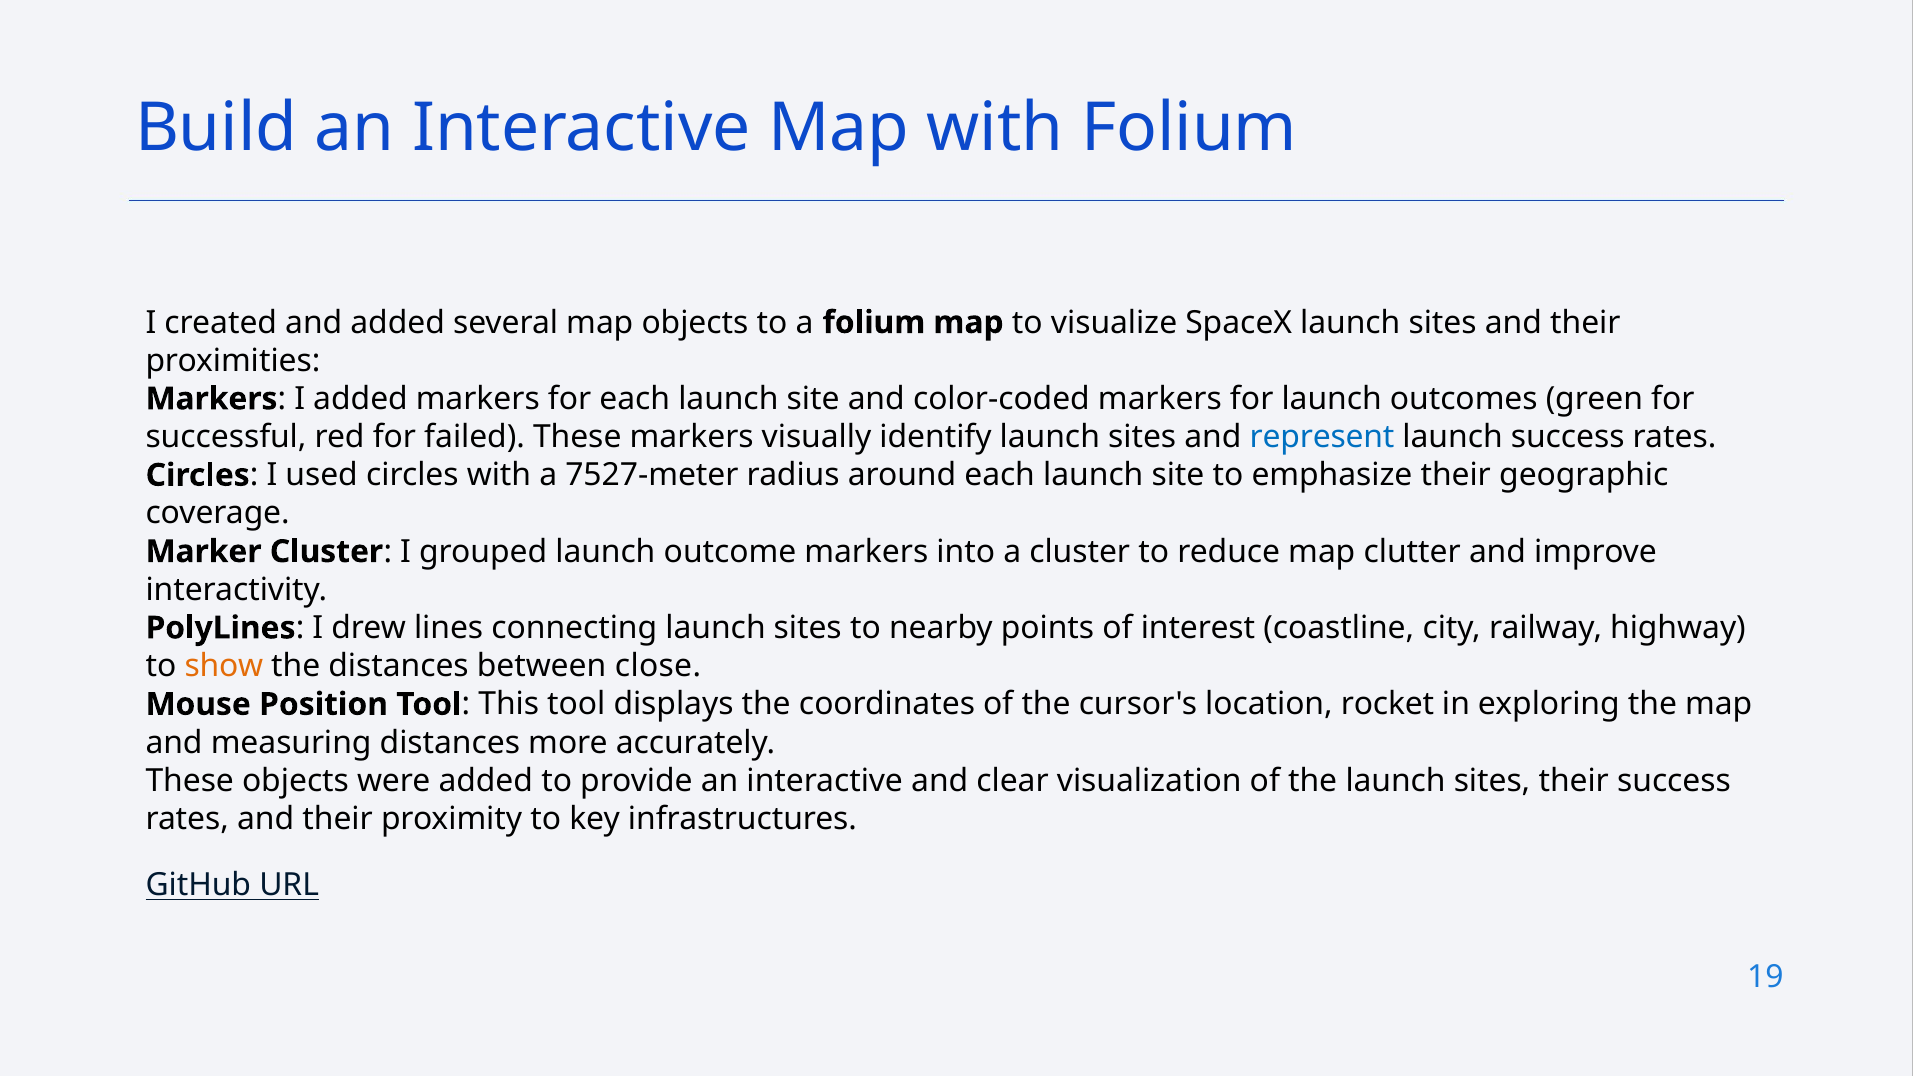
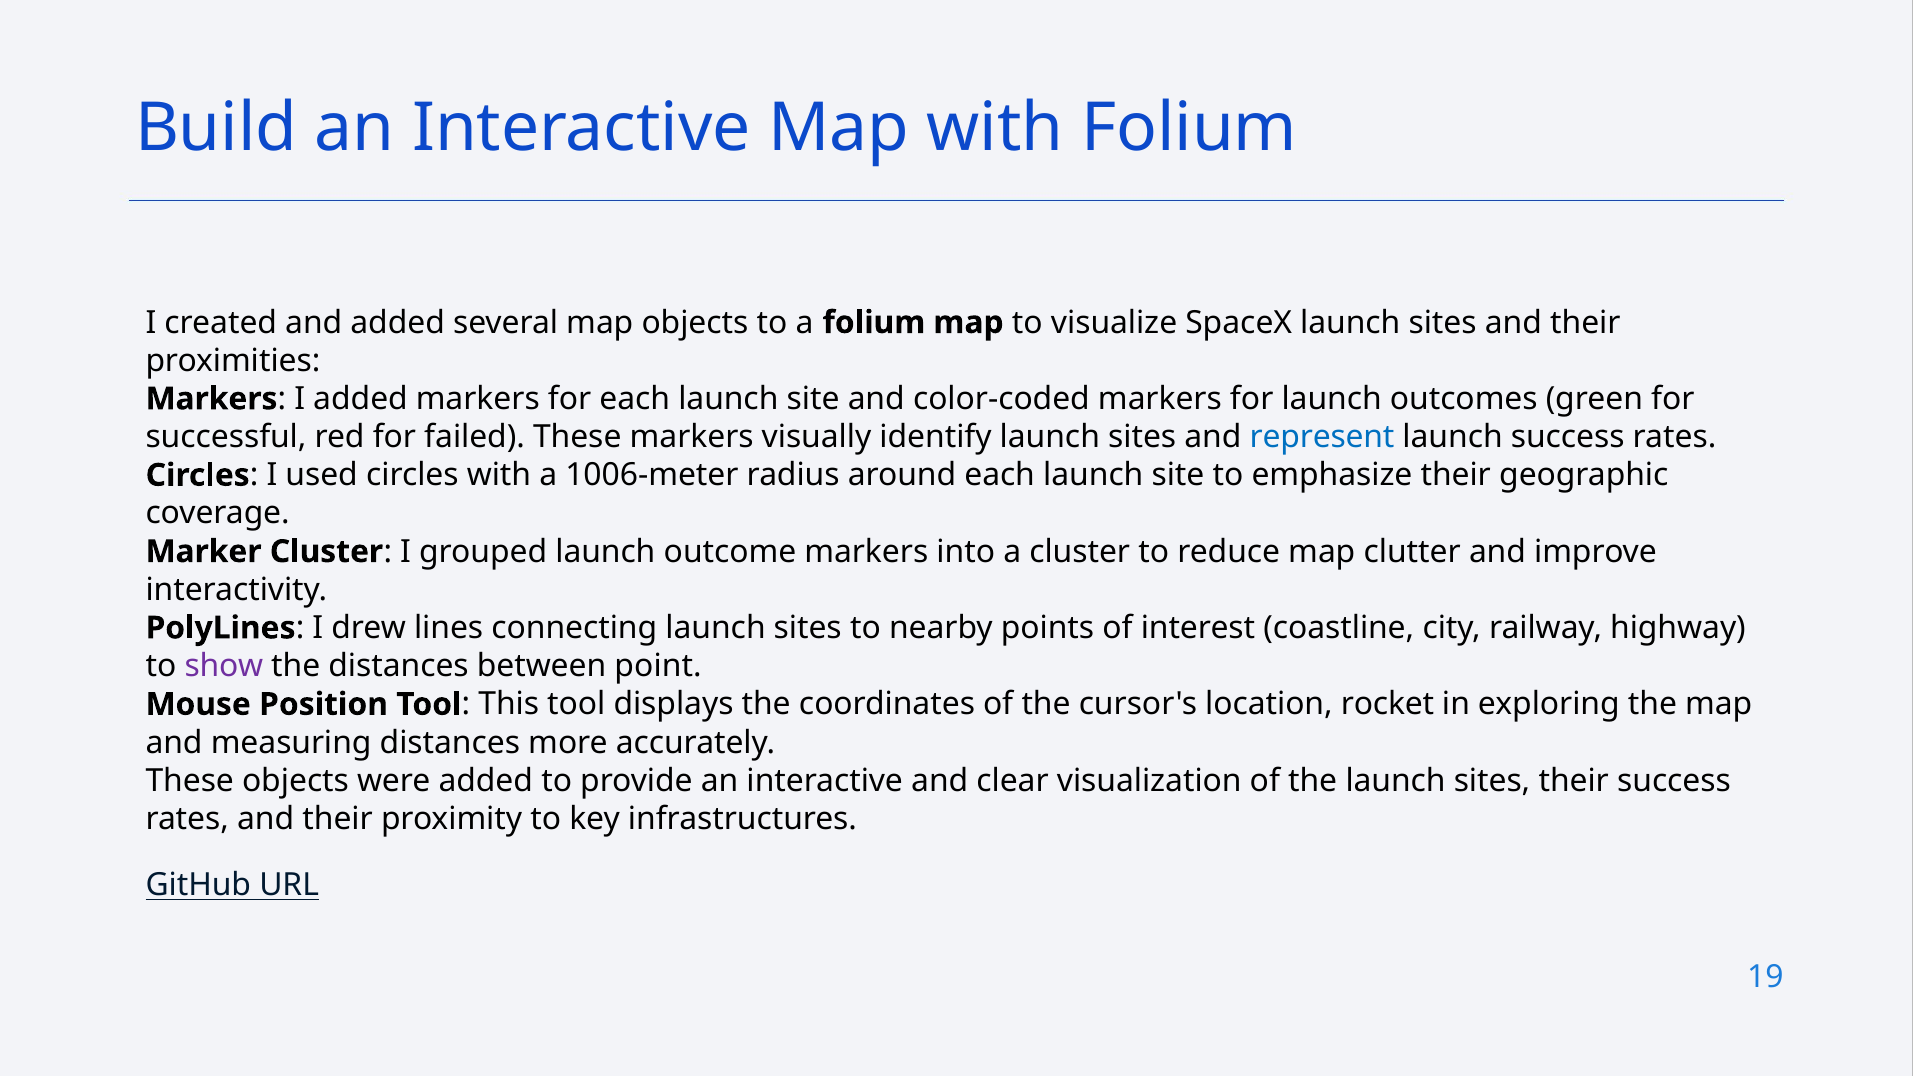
7527-meter: 7527-meter -> 1006-meter
show colour: orange -> purple
close: close -> point
